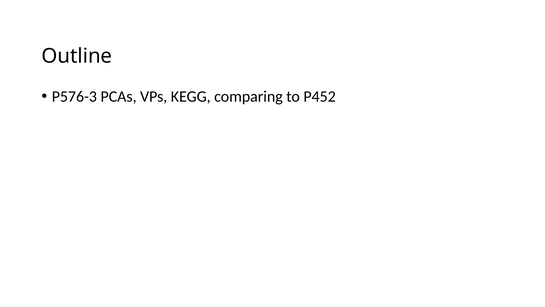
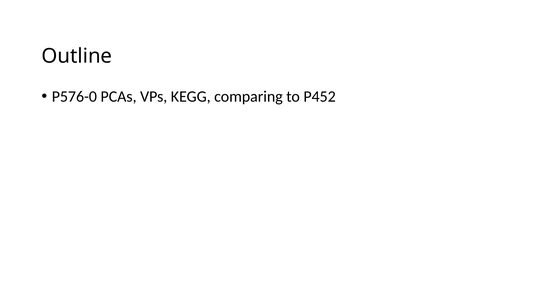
P576-3: P576-3 -> P576-0
